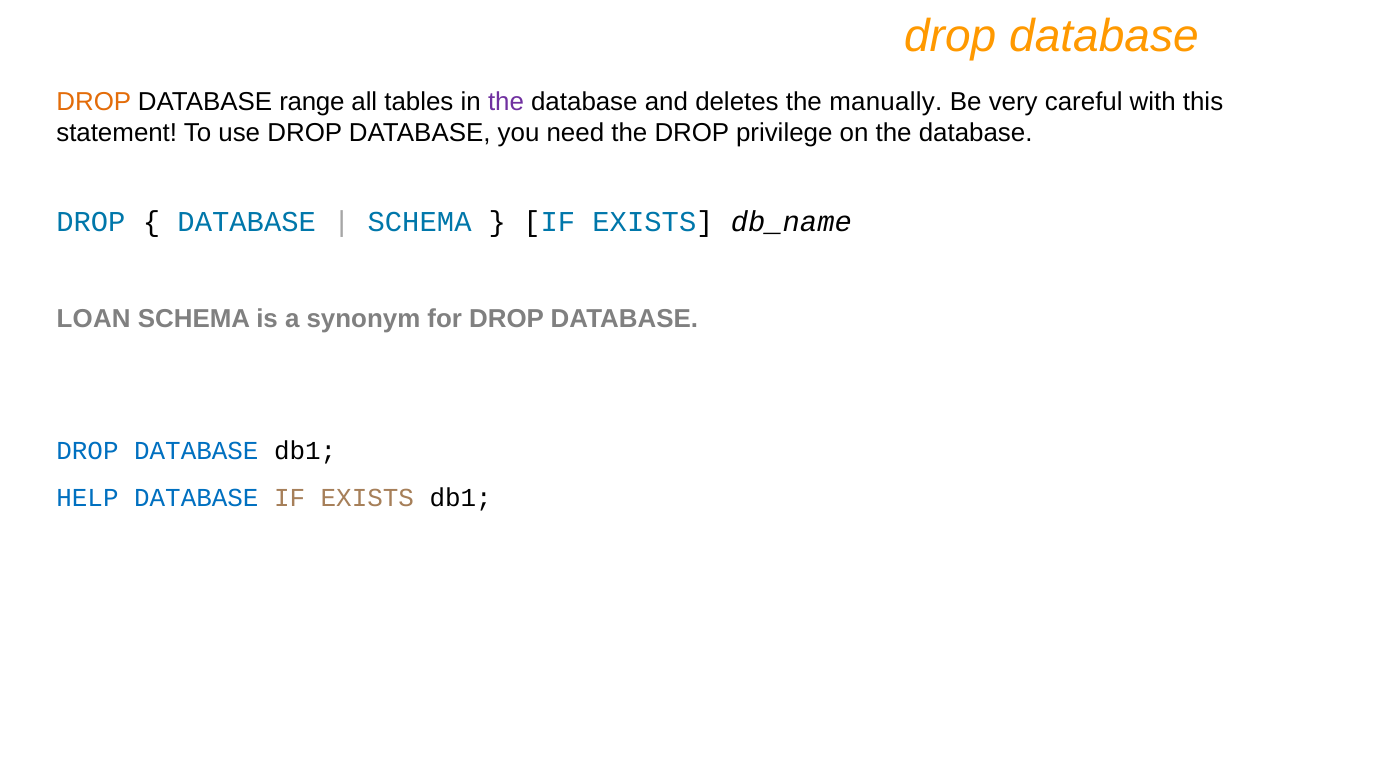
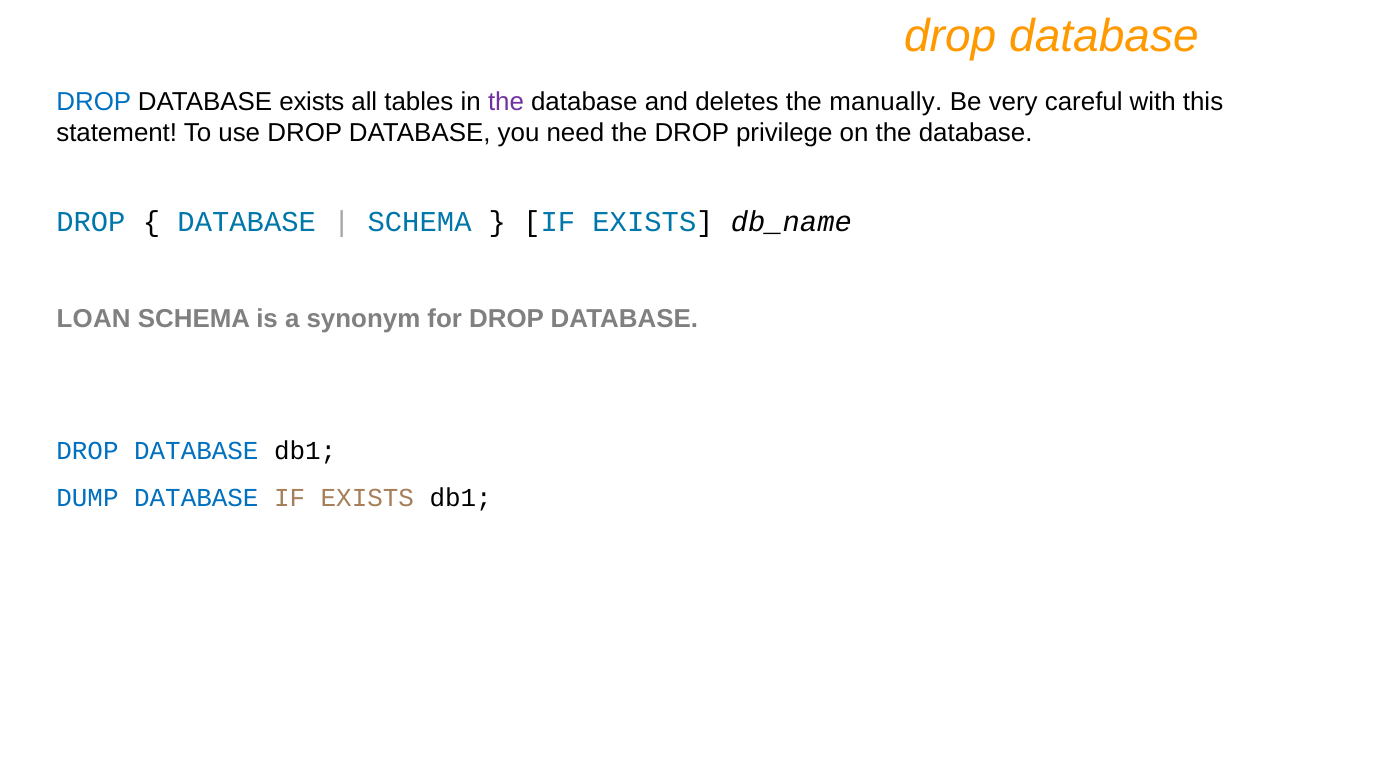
DROP at (94, 102) colour: orange -> blue
DATABASE range: range -> exists
HELP: HELP -> DUMP
